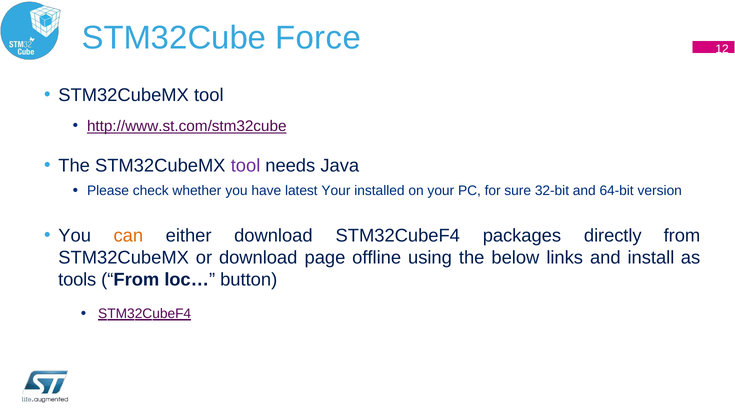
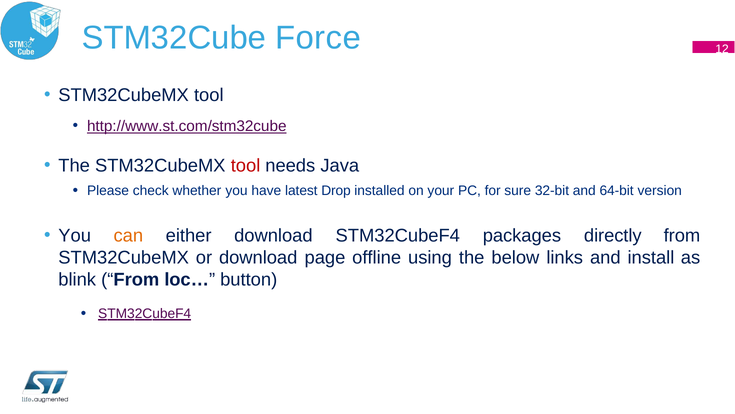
tool at (246, 166) colour: purple -> red
latest Your: Your -> Drop
tools: tools -> blink
